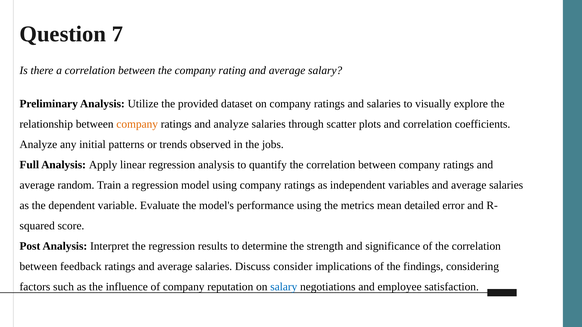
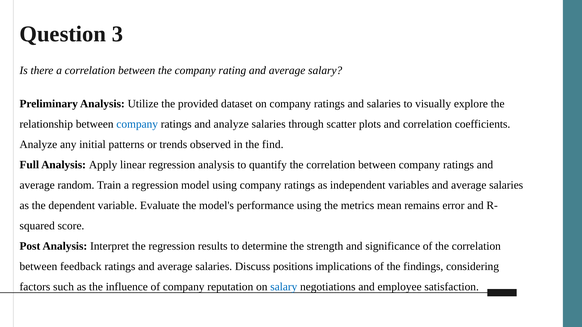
7: 7 -> 3
company at (137, 124) colour: orange -> blue
jobs: jobs -> find
detailed: detailed -> remains
consider: consider -> positions
